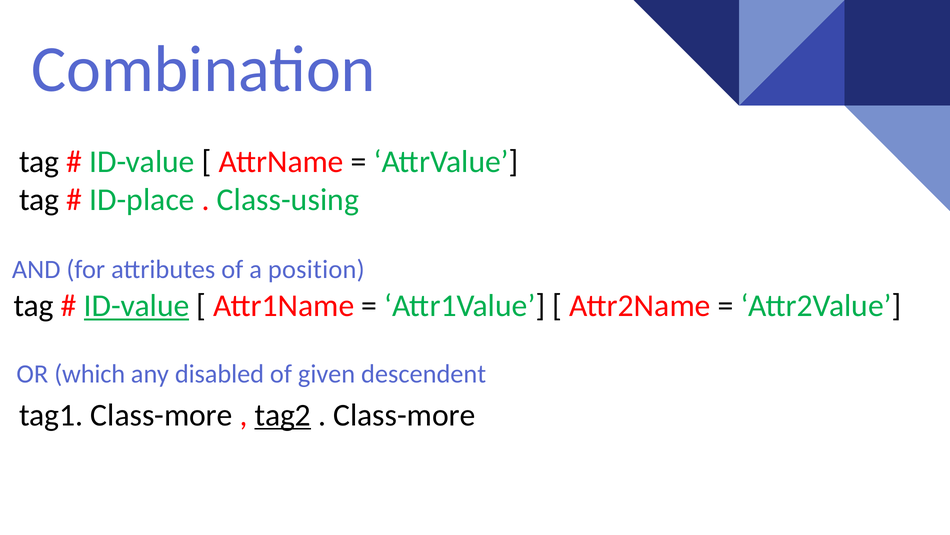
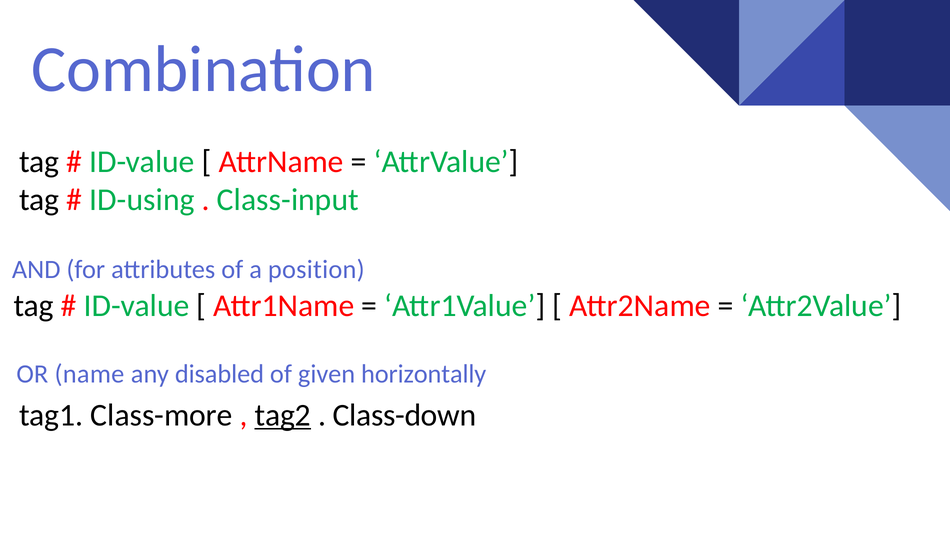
ID-place: ID-place -> ID-using
Class-using: Class-using -> Class-input
ID-value at (137, 306) underline: present -> none
which: which -> name
descendent: descendent -> horizontally
Class-more at (404, 415): Class-more -> Class-down
